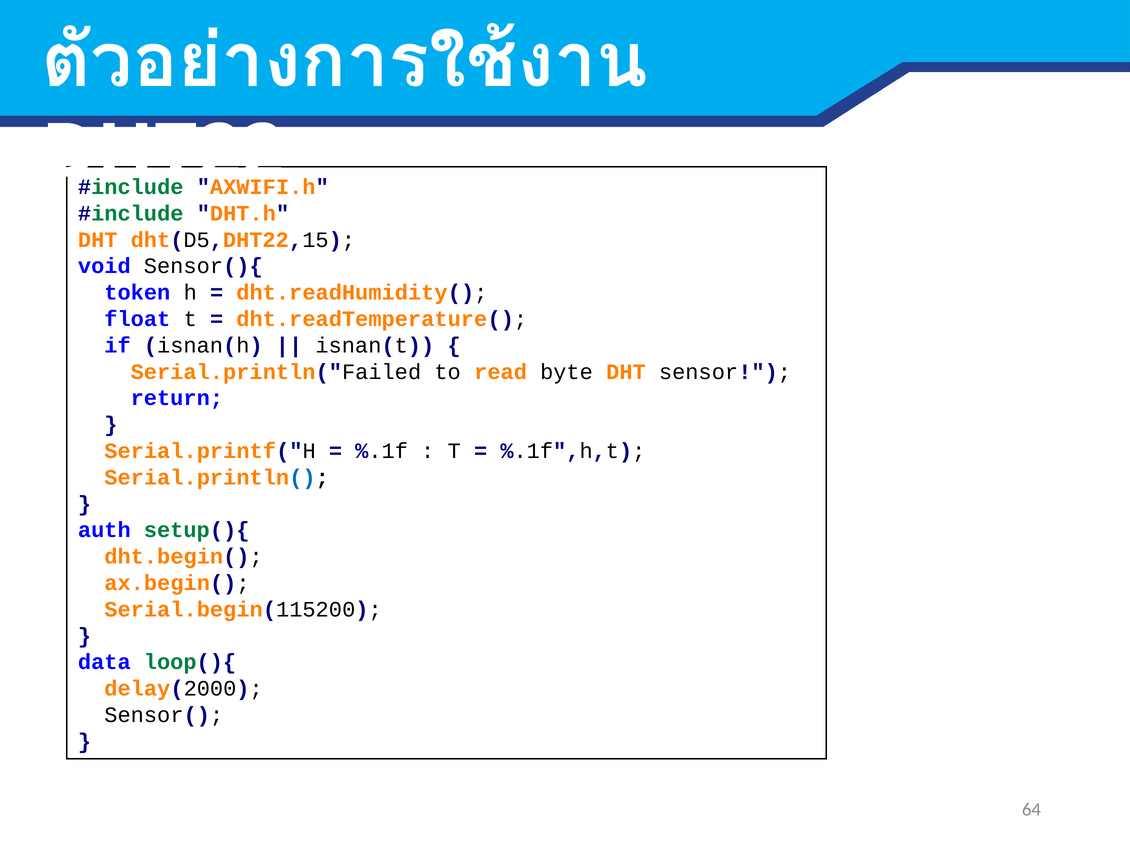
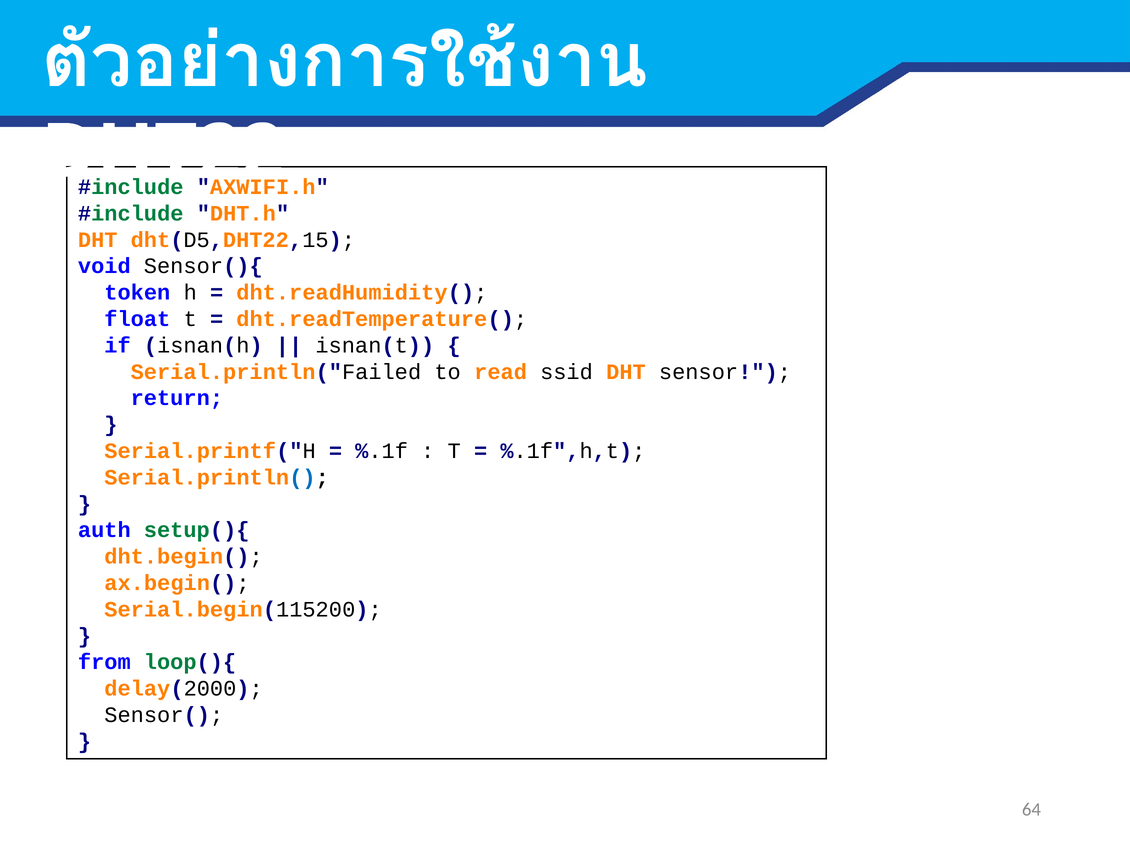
byte: byte -> ssid
data: data -> from
